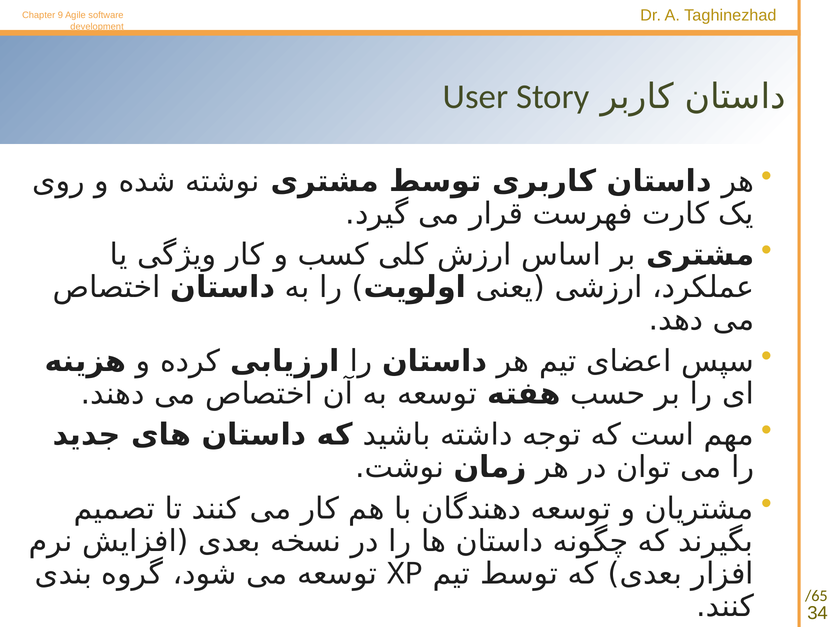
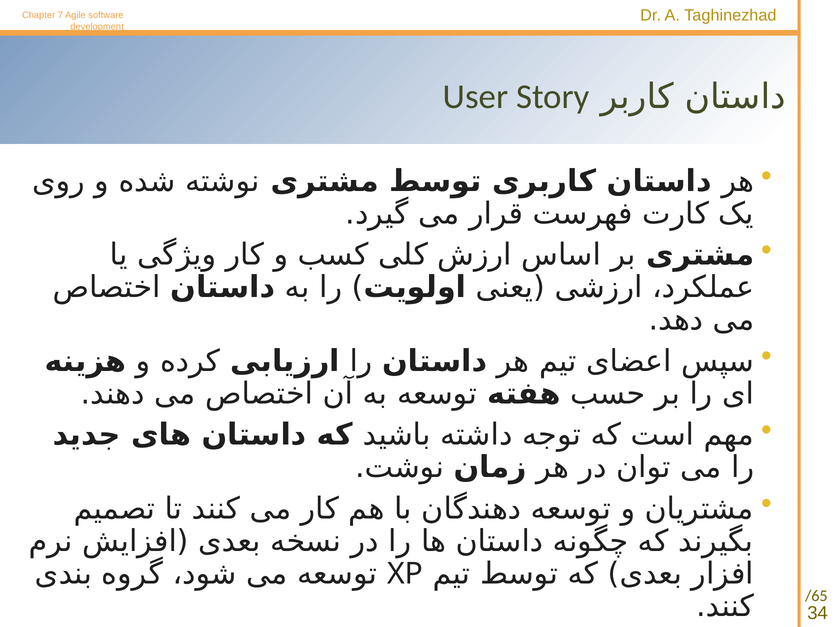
9: 9 -> 7
